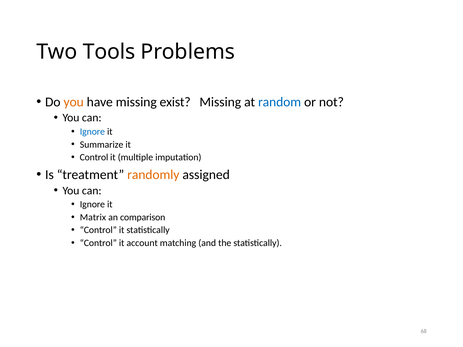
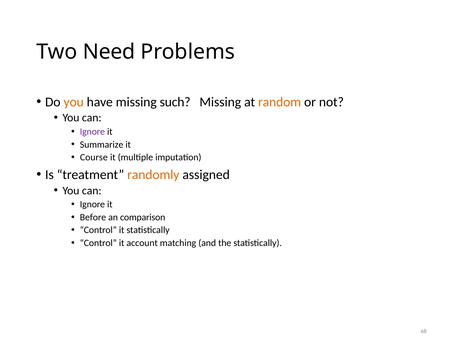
Tools: Tools -> Need
exist: exist -> such
random colour: blue -> orange
Ignore at (92, 132) colour: blue -> purple
Control at (94, 157): Control -> Course
Matrix: Matrix -> Before
